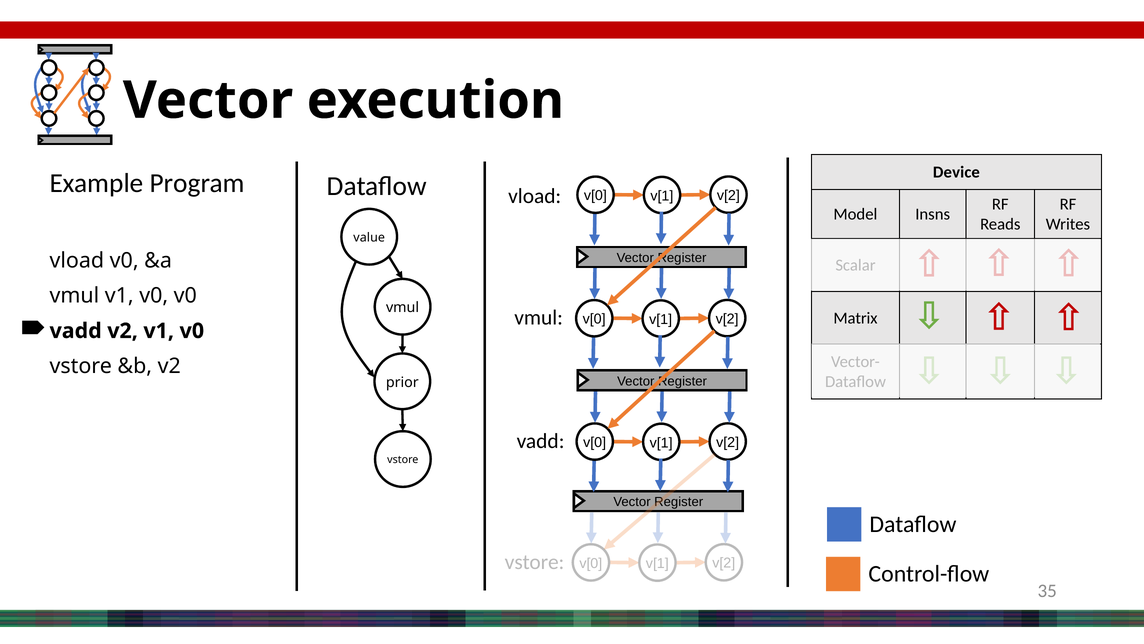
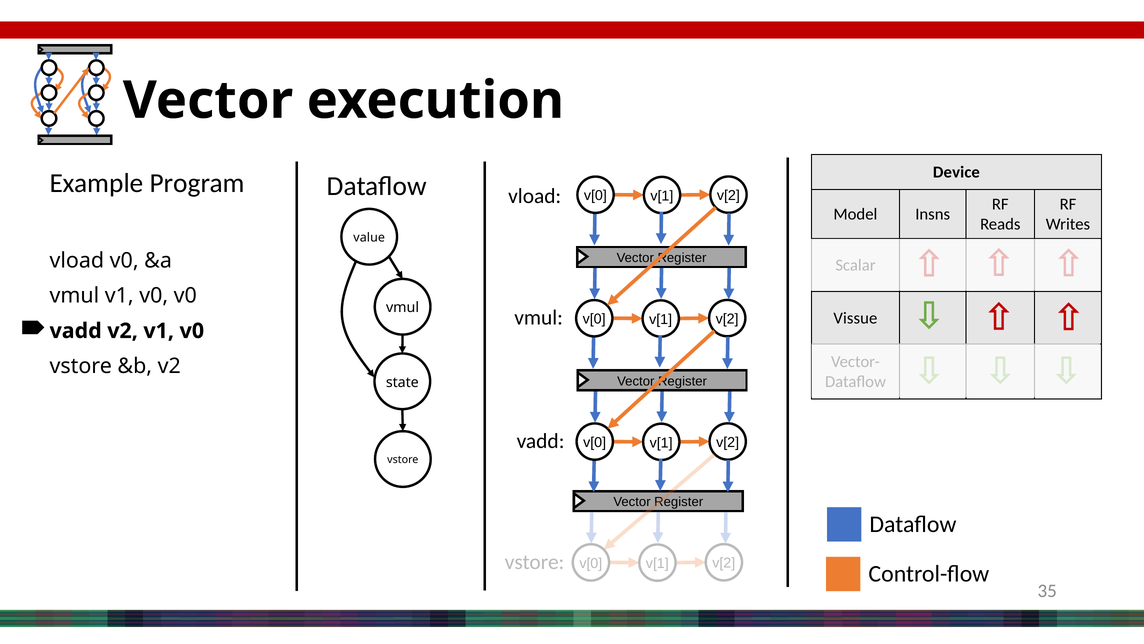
Matrix: Matrix -> Vissue
prior: prior -> state
